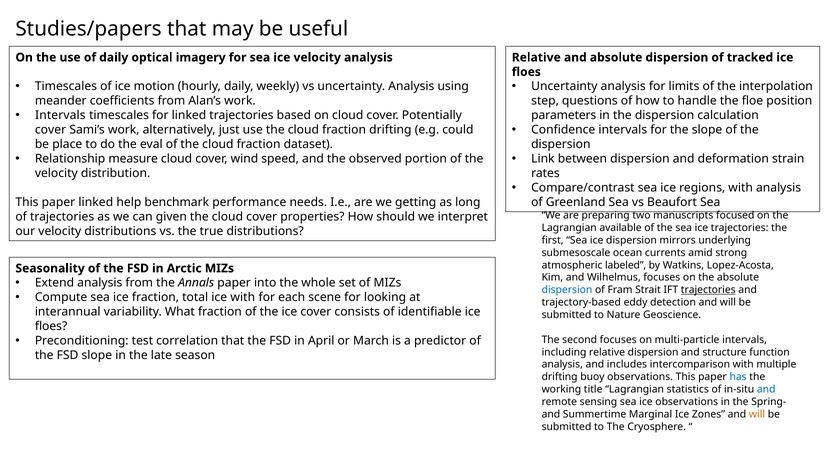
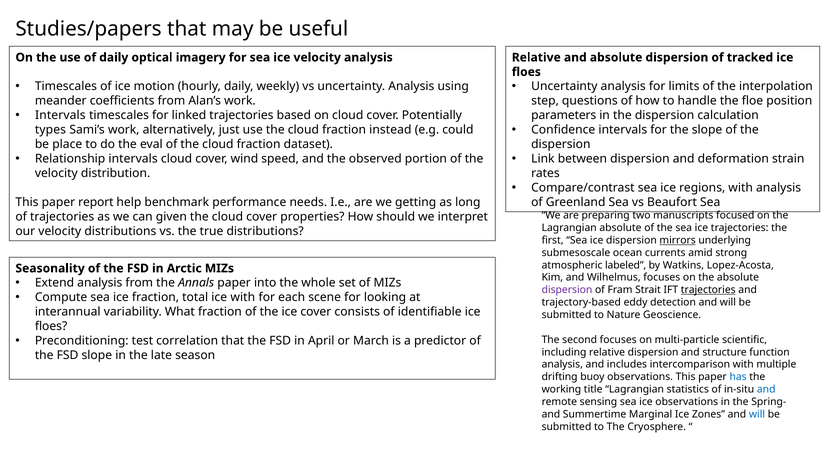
cover at (51, 130): cover -> types
fraction drifting: drifting -> instead
Relationship measure: measure -> intervals
paper linked: linked -> report
Lagrangian available: available -> absolute
mirrors underline: none -> present
dispersion at (567, 290) colour: blue -> purple
multi-particle intervals: intervals -> scientific
will at (757, 415) colour: orange -> blue
